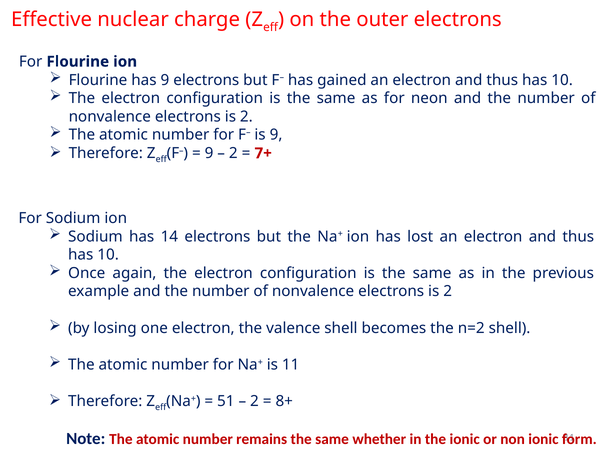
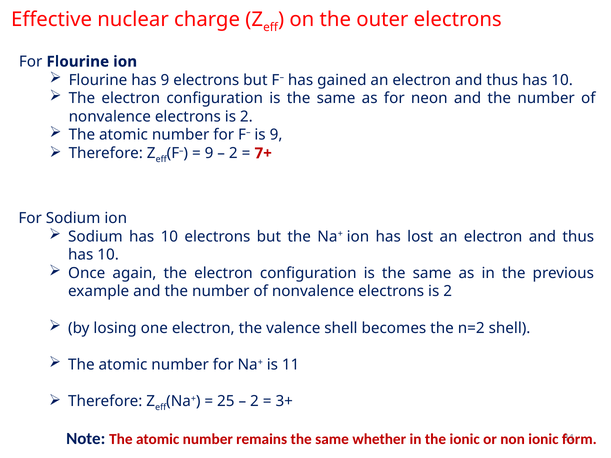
Sodium has 14: 14 -> 10
51: 51 -> 25
8+: 8+ -> 3+
